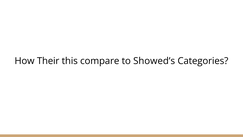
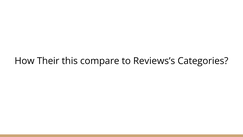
Showed’s: Showed’s -> Reviews’s
